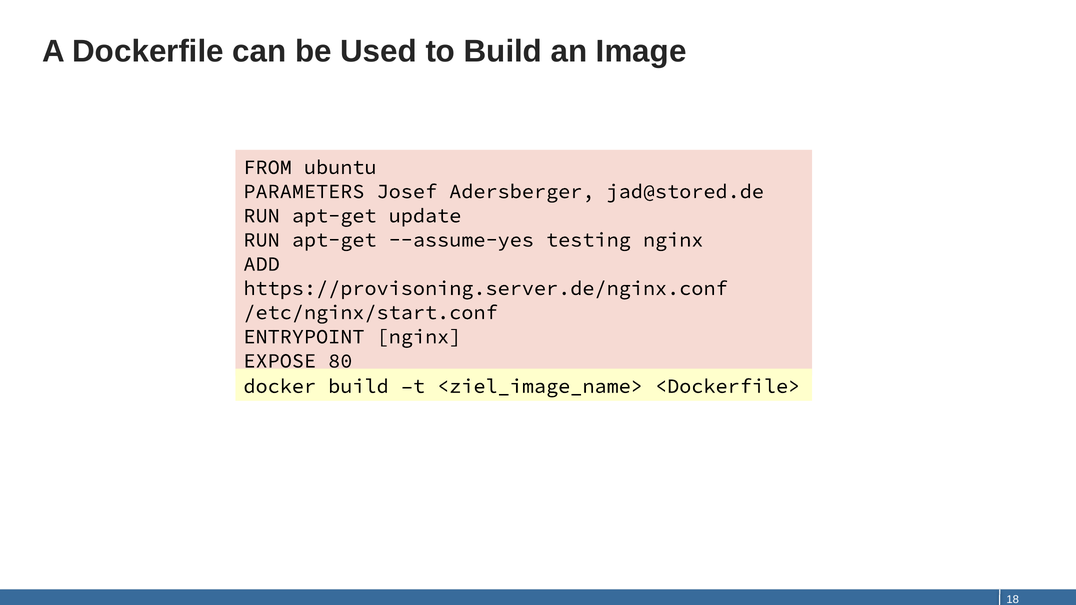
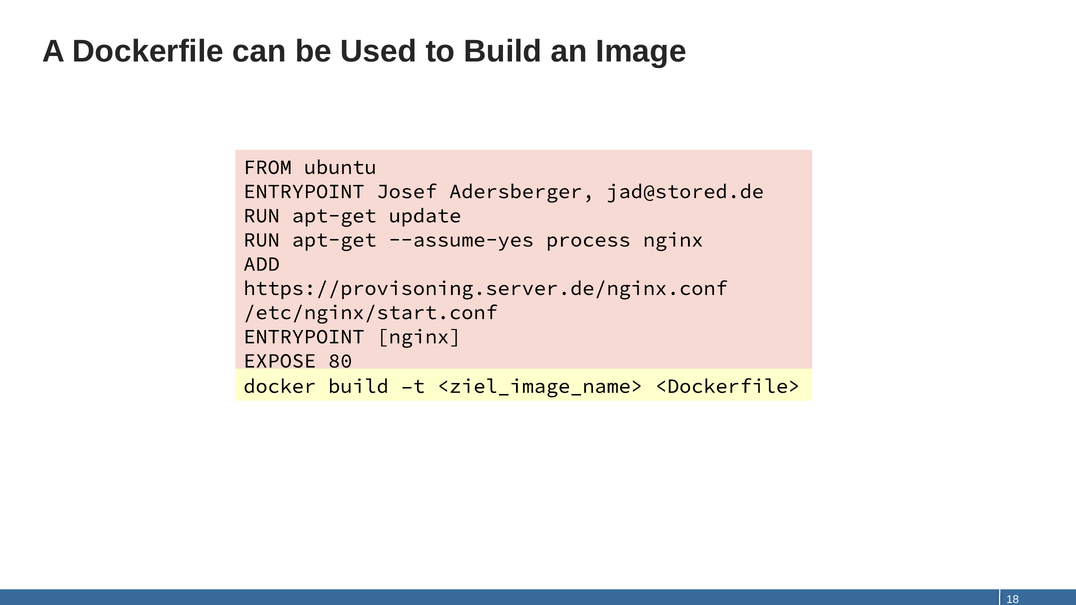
PARAMETERS at (304, 192): PARAMETERS -> ENTRYPOINT
testing: testing -> process
